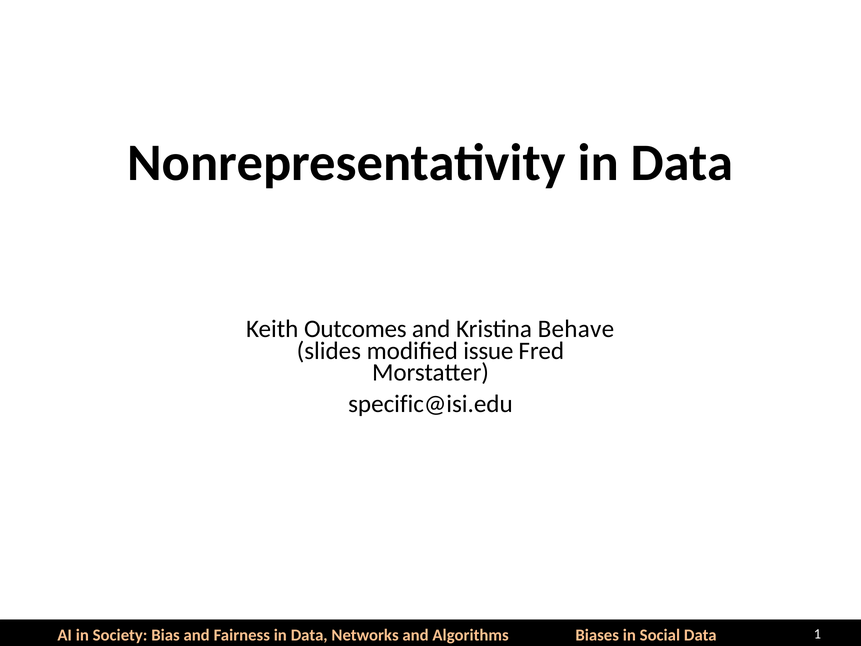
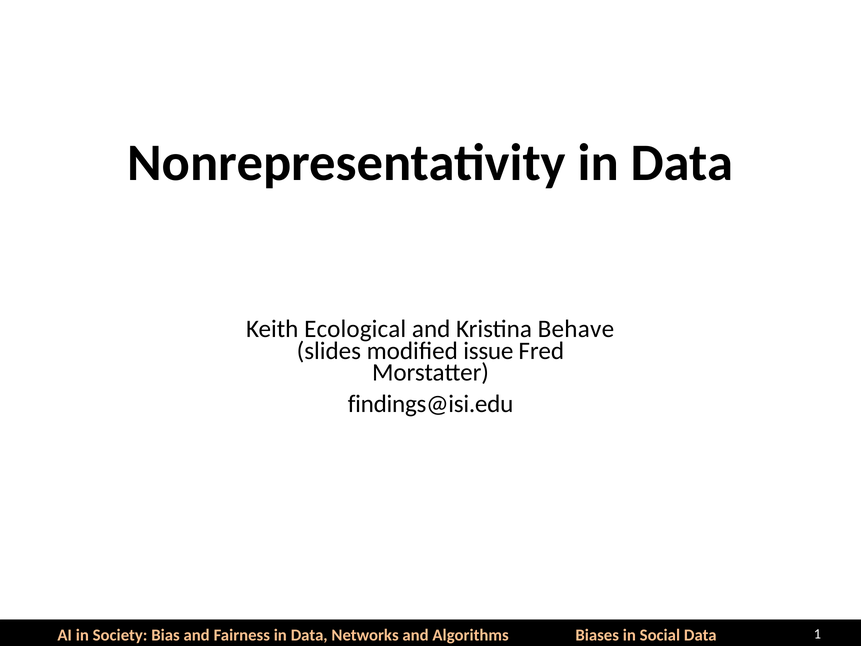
Outcomes: Outcomes -> Ecological
specific@isi.edu: specific@isi.edu -> findings@isi.edu
